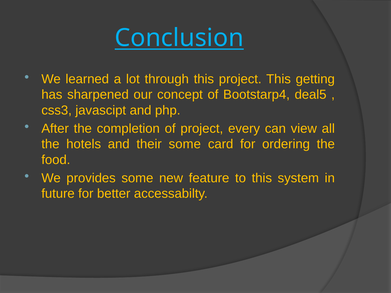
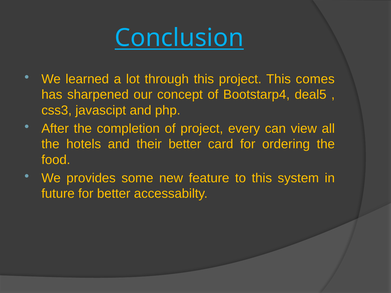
getting: getting -> comes
their some: some -> better
